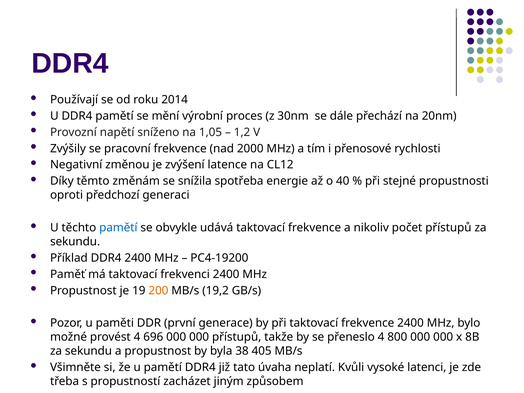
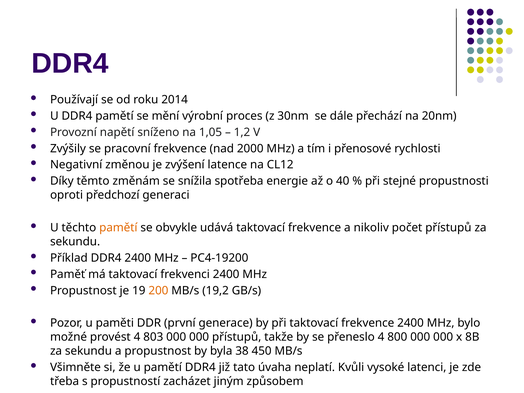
pamětí at (118, 228) colour: blue -> orange
696: 696 -> 803
405: 405 -> 450
